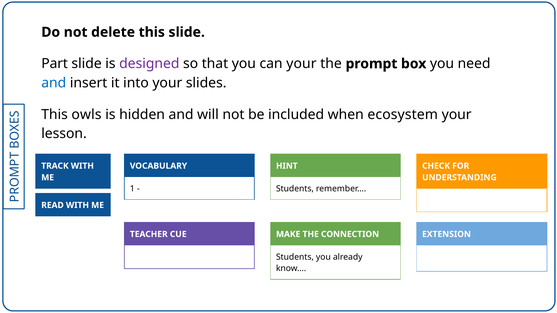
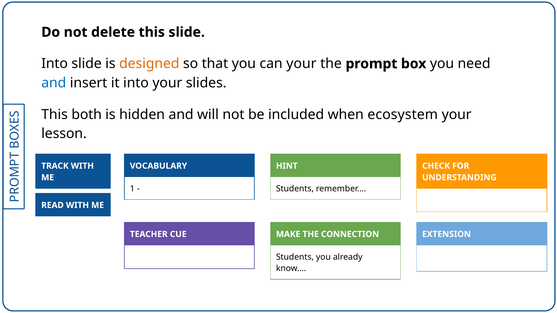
Part at (55, 64): Part -> Into
designed colour: purple -> orange
owls: owls -> both
